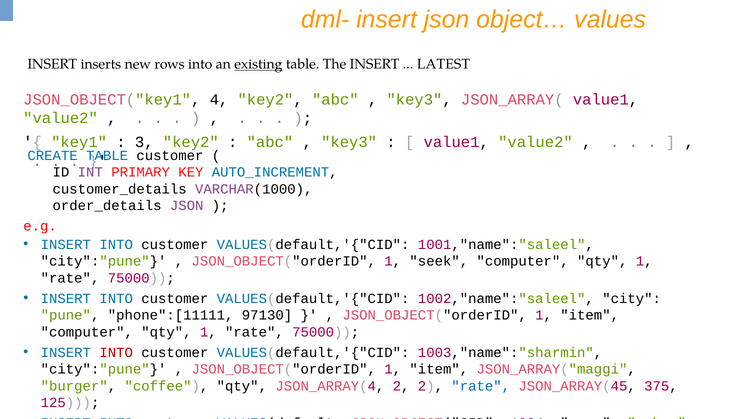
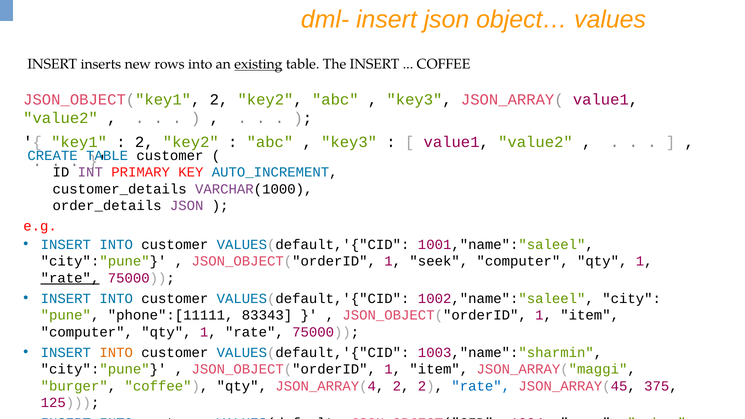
LATEST at (443, 64): LATEST -> COFFEE
JSON_OBJECT("key1 4: 4 -> 2
3 at (144, 142): 3 -> 2
rate at (70, 278) underline: none -> present
97130: 97130 -> 83343
INTO at (116, 353) colour: red -> orange
